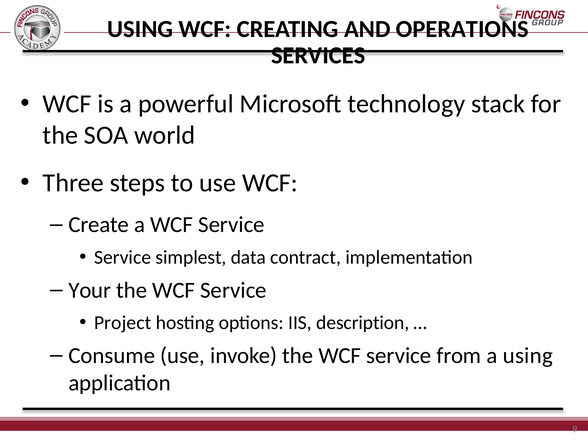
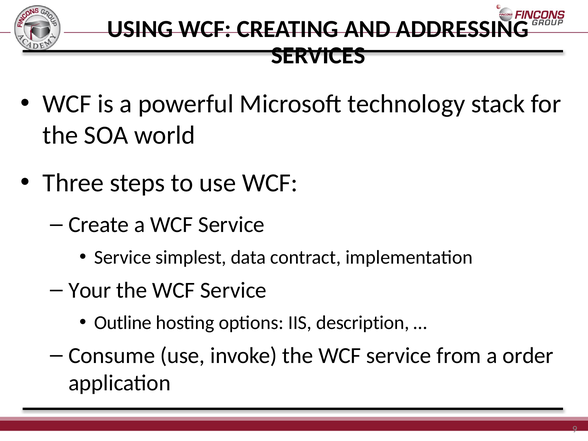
OPERATIONS: OPERATIONS -> ADDRESSING
Project: Project -> Outline
a using: using -> order
